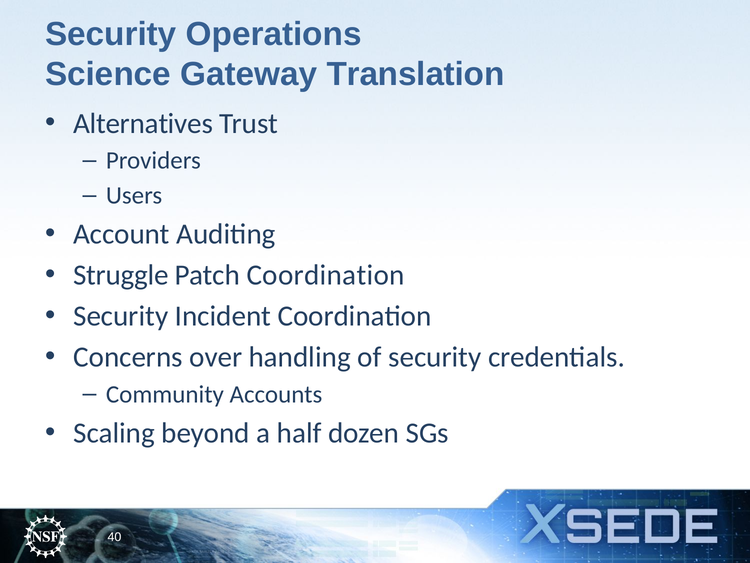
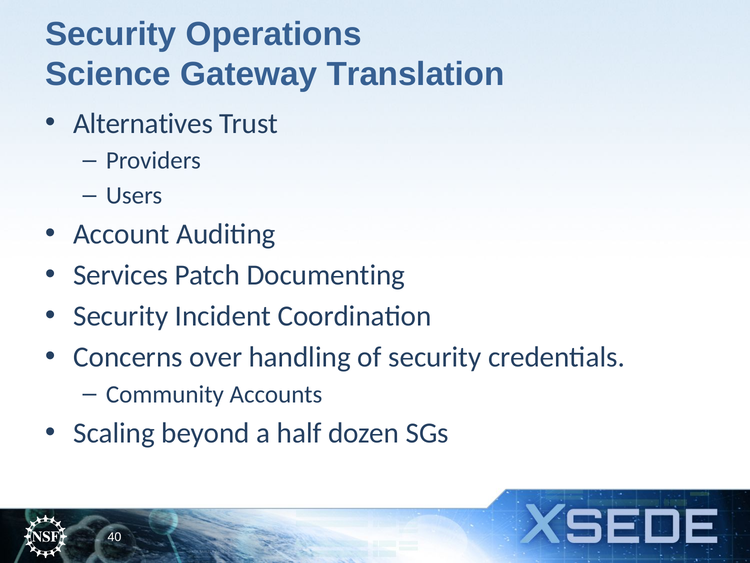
Struggle: Struggle -> Services
Patch Coordination: Coordination -> Documenting
